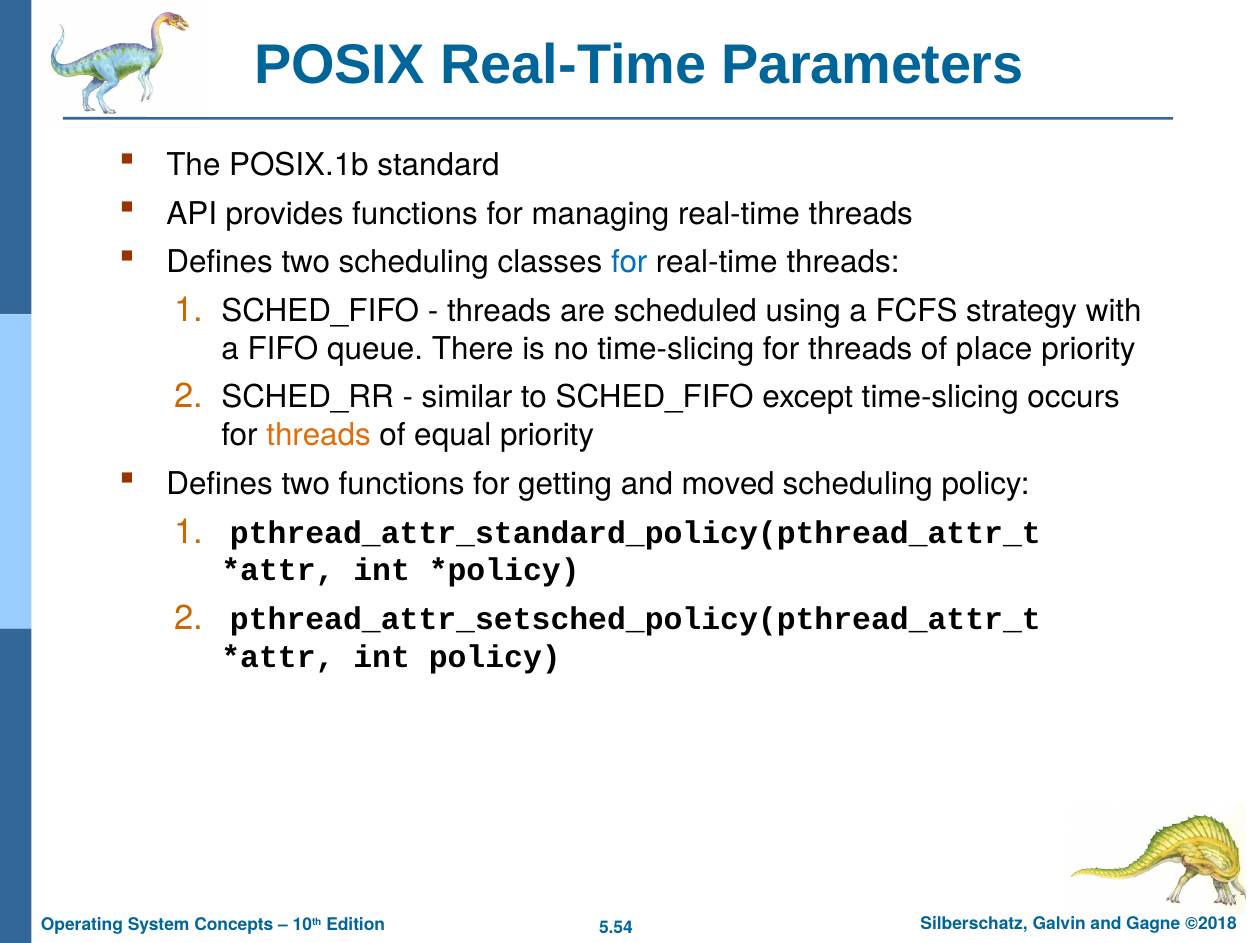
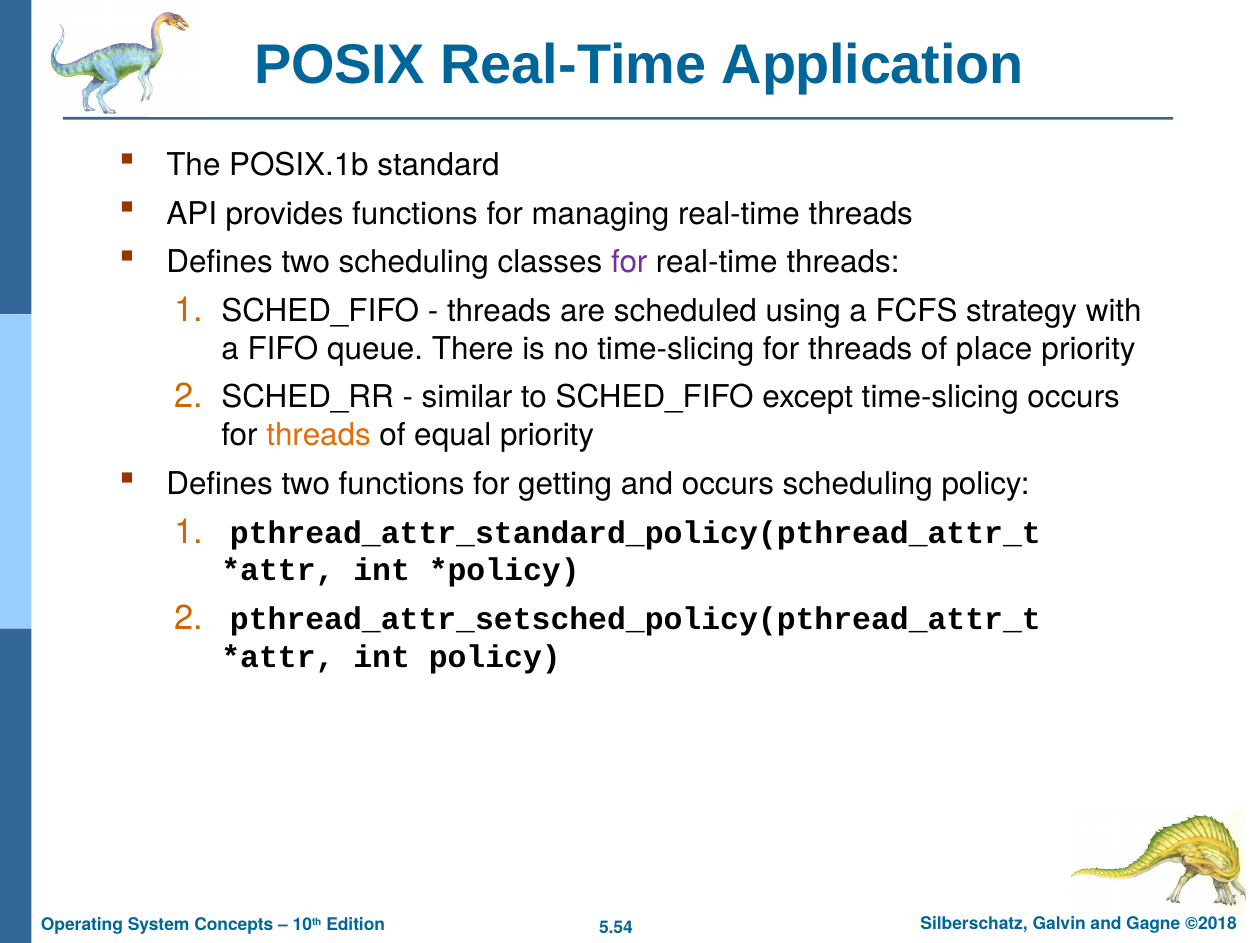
Parameters: Parameters -> Application
for at (629, 262) colour: blue -> purple
and moved: moved -> occurs
